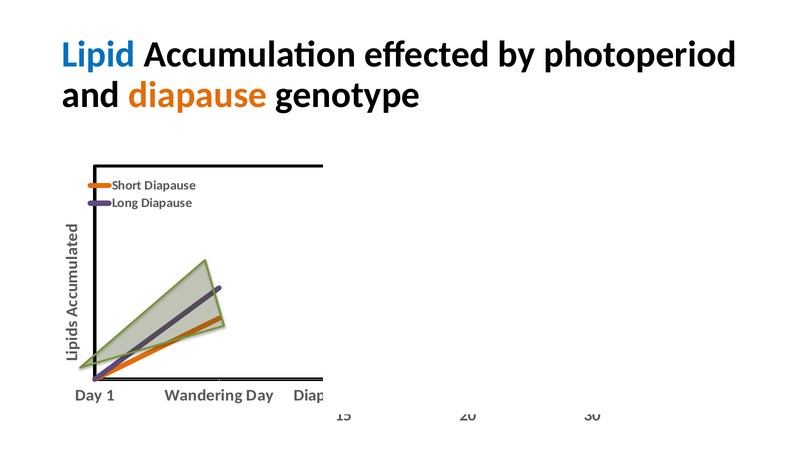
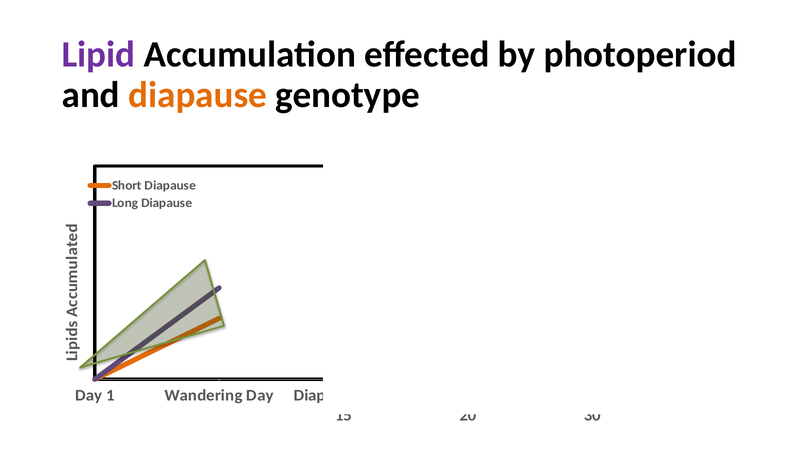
Lipid colour: blue -> purple
